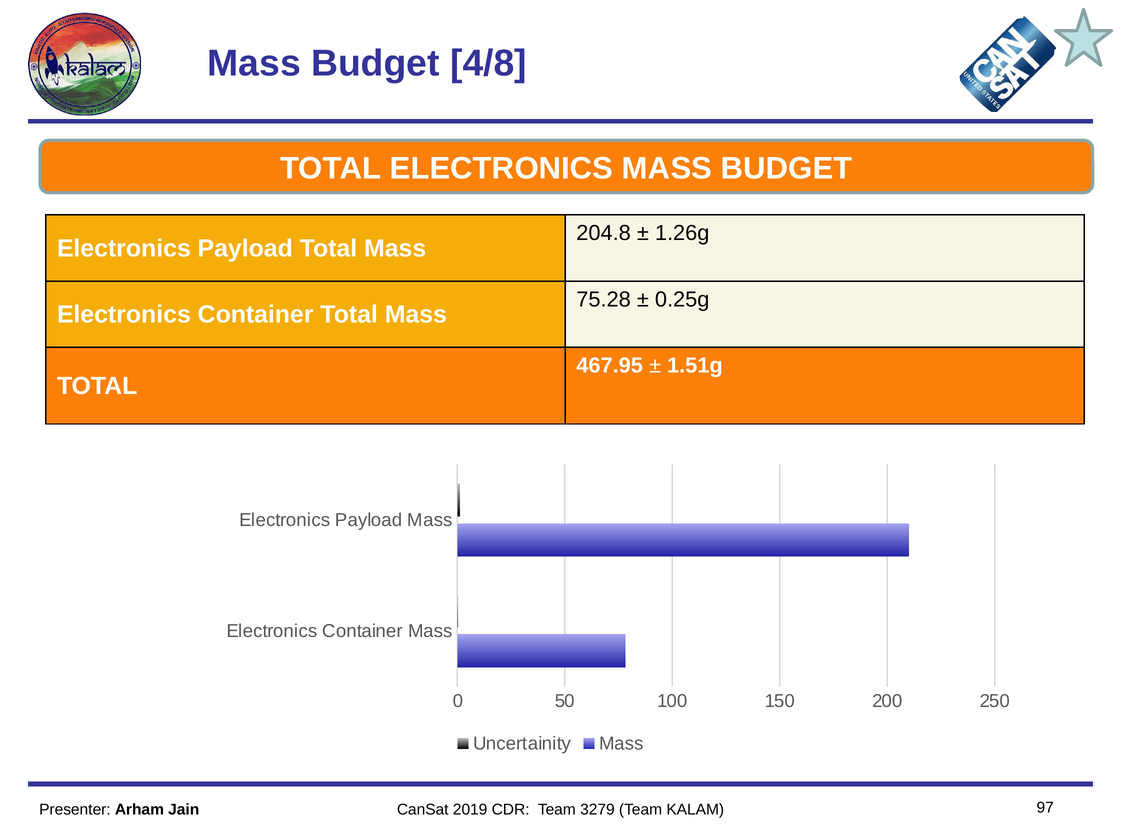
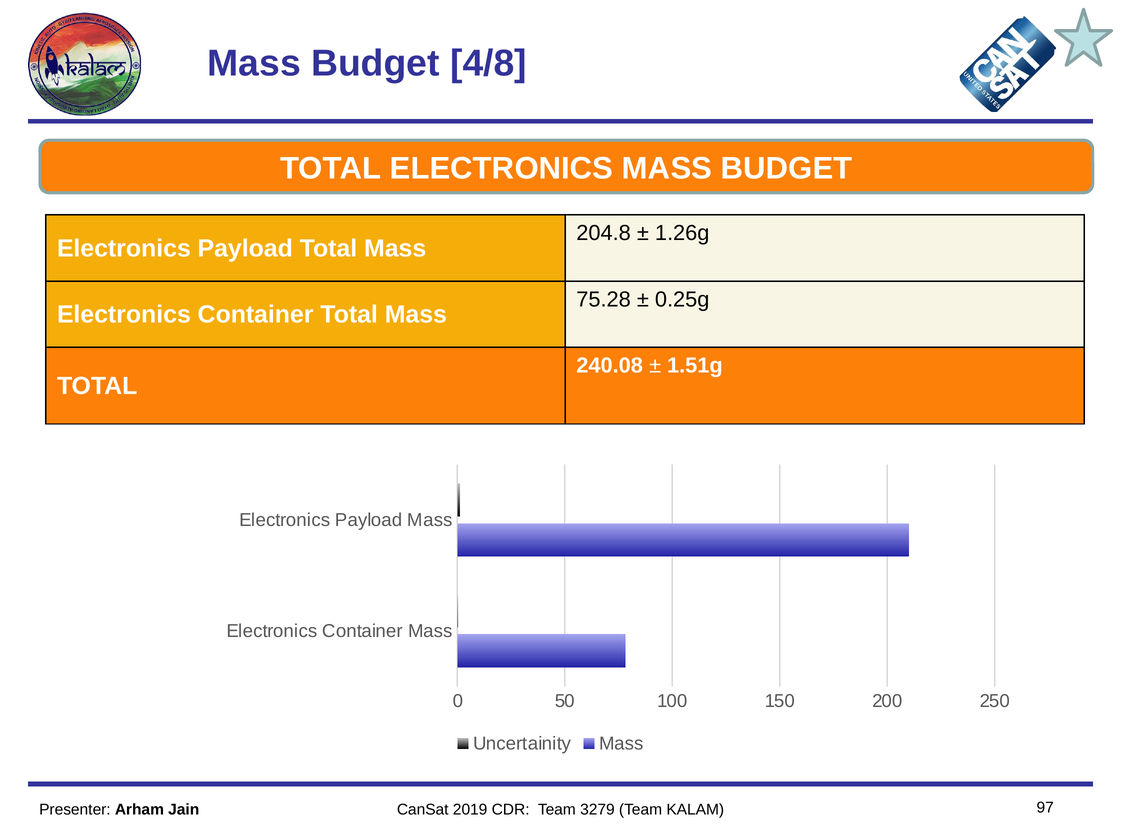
467.95: 467.95 -> 240.08
